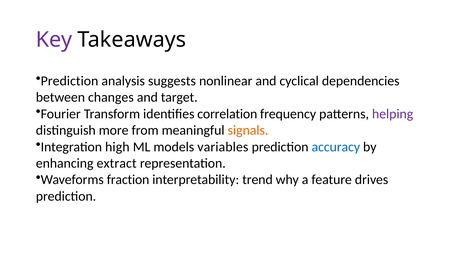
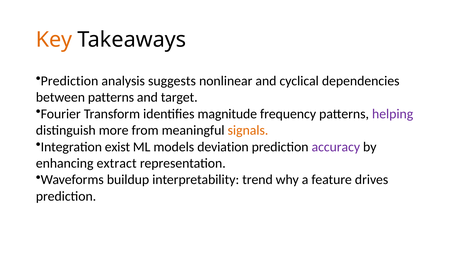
Key colour: purple -> orange
between changes: changes -> patterns
correlation: correlation -> magnitude
high: high -> exist
variables: variables -> deviation
accuracy colour: blue -> purple
fraction: fraction -> buildup
